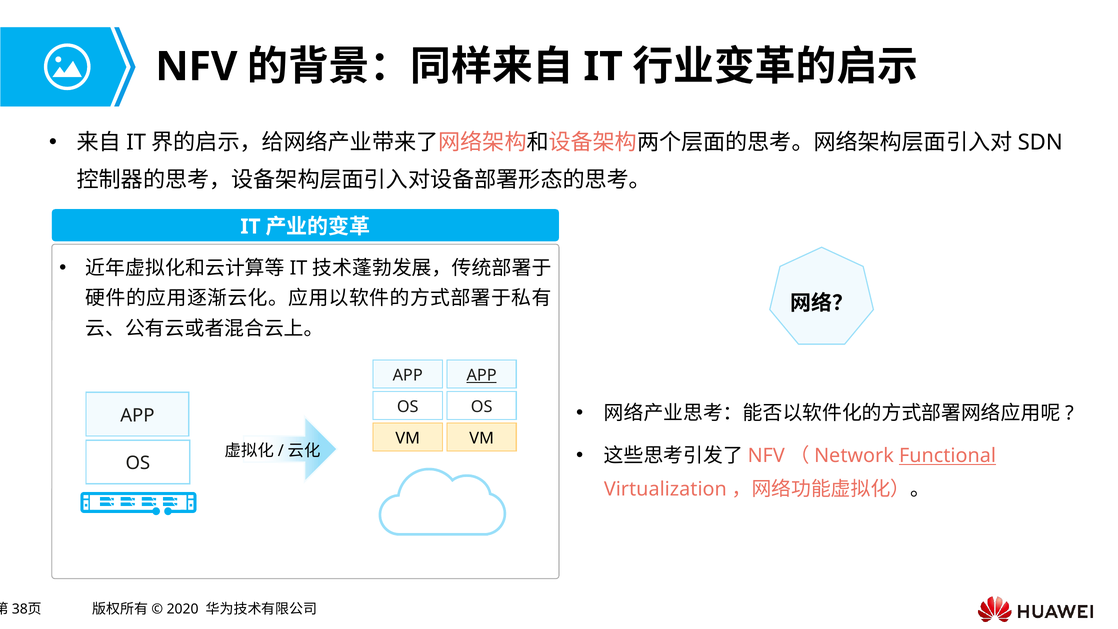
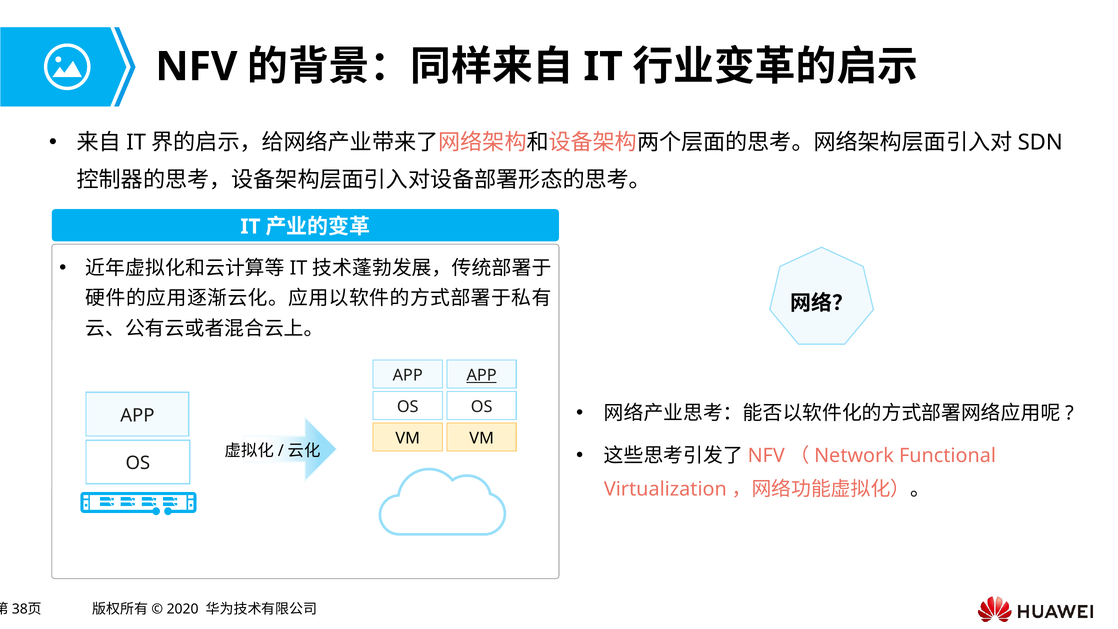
Functional underline: present -> none
